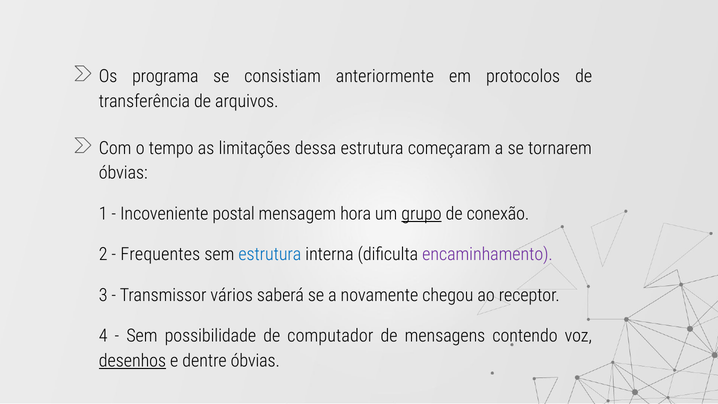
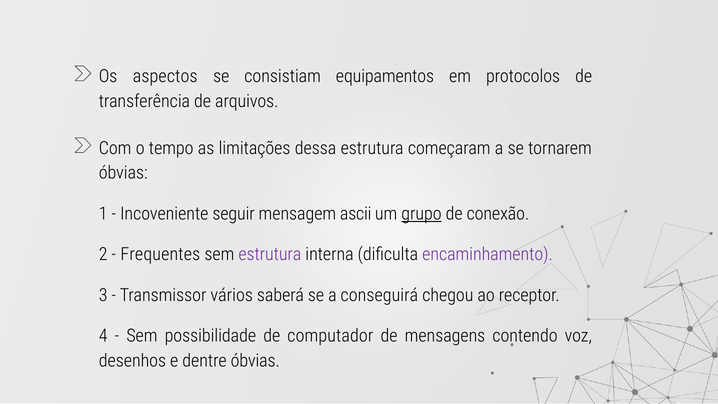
programa: programa -> aspectos
anteriormente: anteriormente -> equipamentos
postal: postal -> seguir
hora: hora -> ascii
estrutura at (270, 254) colour: blue -> purple
novamente: novamente -> conseguirá
desenhos underline: present -> none
